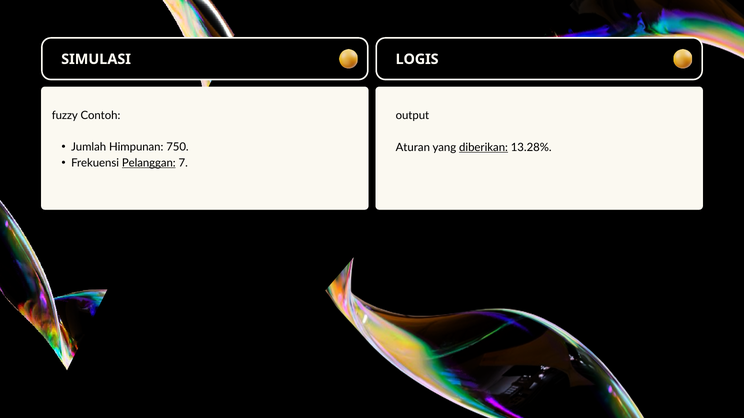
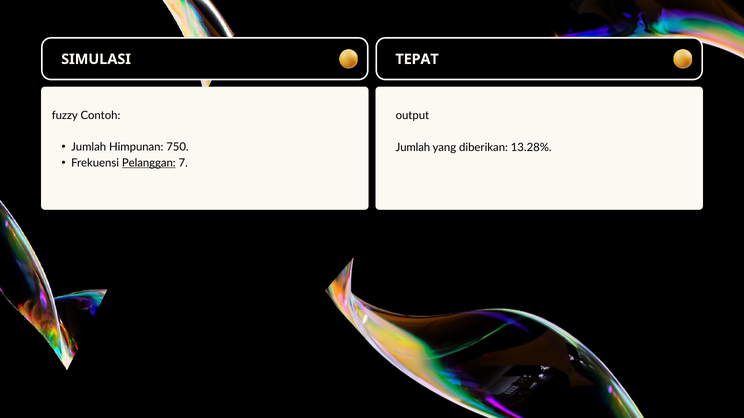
LOGIS: LOGIS -> TEPAT
Aturan at (413, 148): Aturan -> Jumlah
diberikan underline: present -> none
